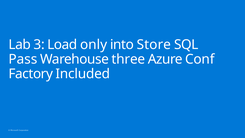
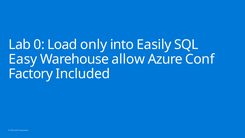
3: 3 -> 0
Store: Store -> Easily
Pass: Pass -> Easy
three: three -> allow
